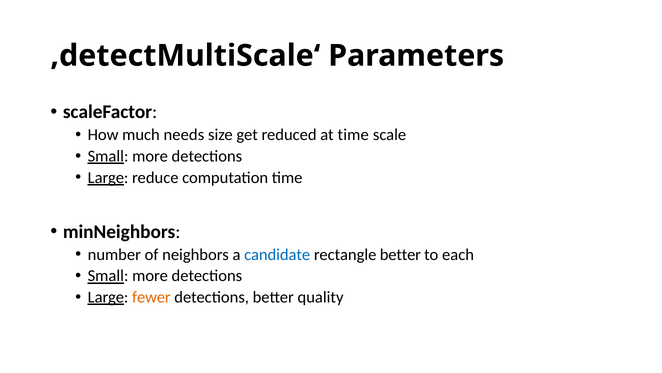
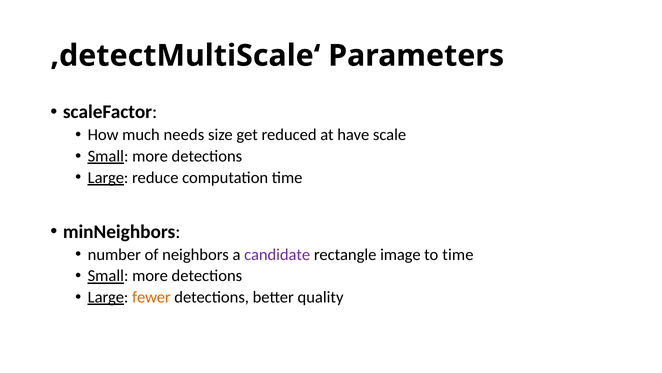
at time: time -> have
candidate colour: blue -> purple
rectangle better: better -> image
to each: each -> time
